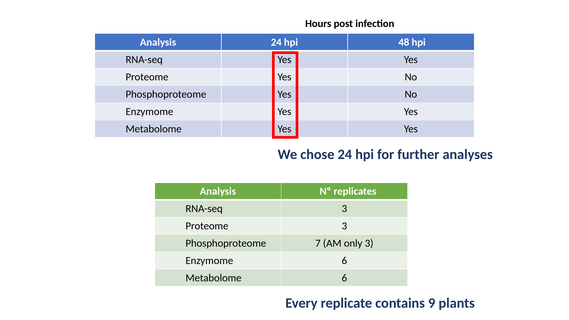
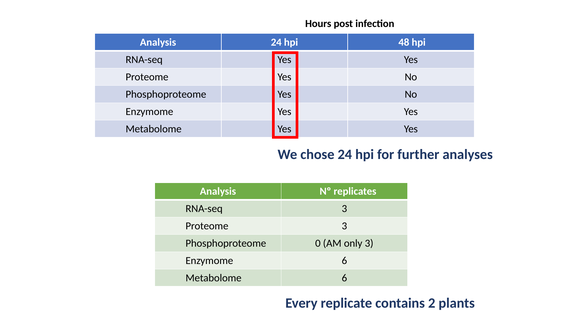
7: 7 -> 0
9: 9 -> 2
